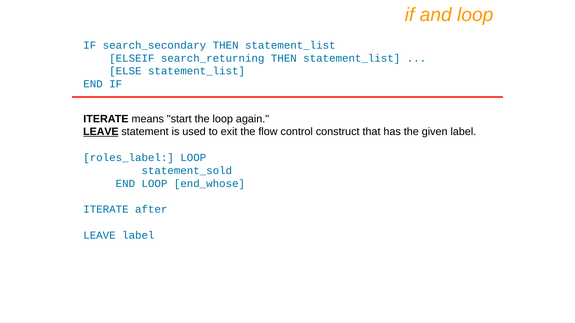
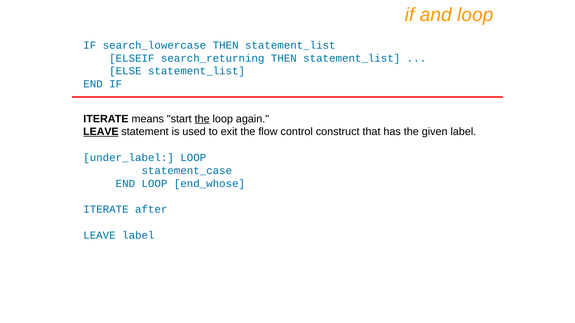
search_secondary: search_secondary -> search_lowercase
the at (202, 119) underline: none -> present
roles_label: roles_label -> under_label
statement_sold: statement_sold -> statement_case
